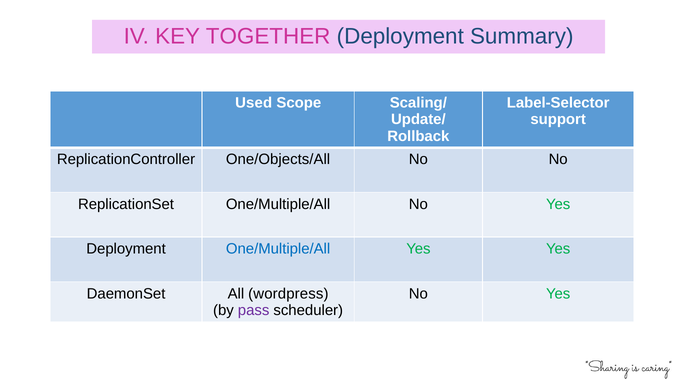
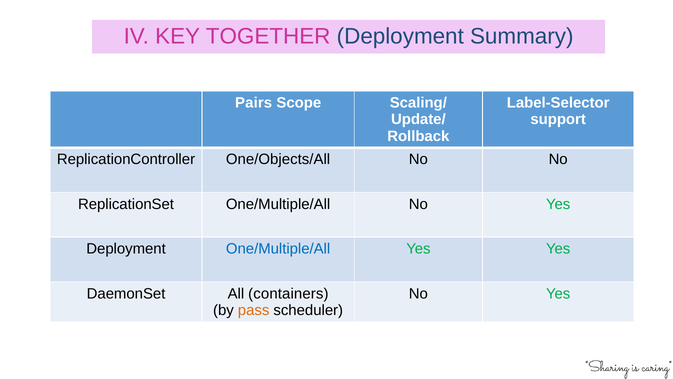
Used: Used -> Pairs
wordpress: wordpress -> containers
pass colour: purple -> orange
